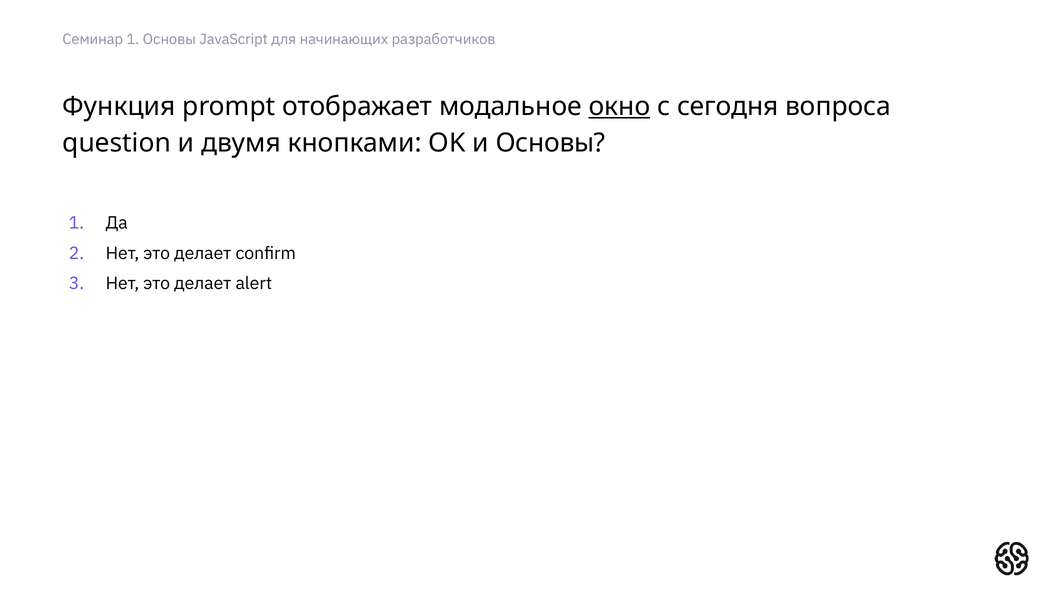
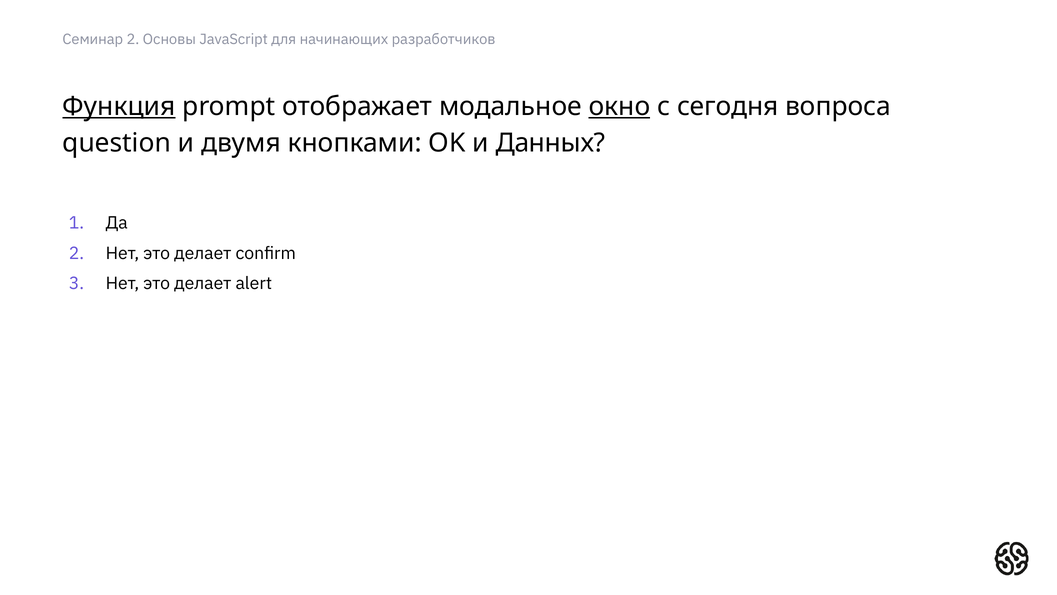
Семинар 1: 1 -> 2
Функция underline: none -> present
и Основы: Основы -> Данных
